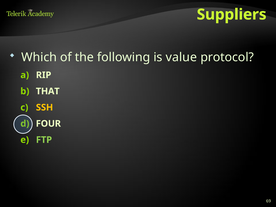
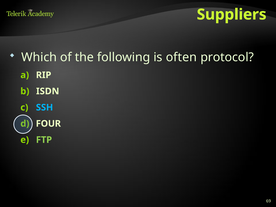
value: value -> often
THAT: THAT -> ISDN
SSH colour: yellow -> light blue
